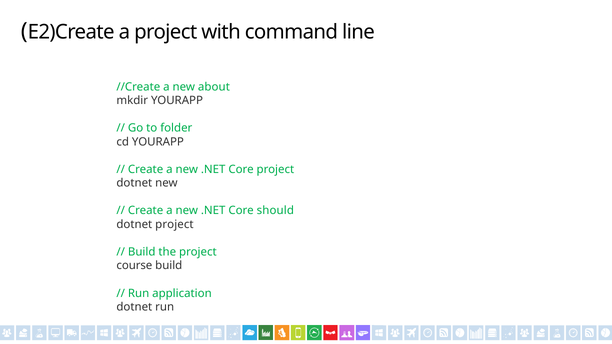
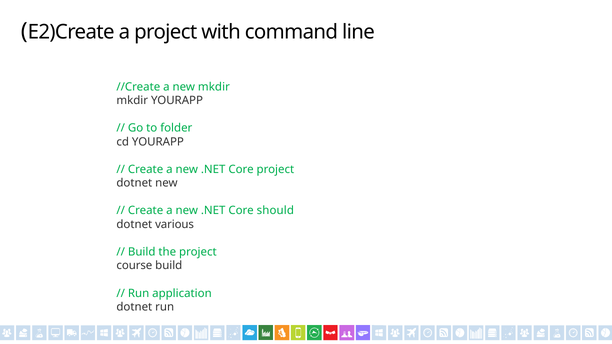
new about: about -> mkdir
dotnet project: project -> various
